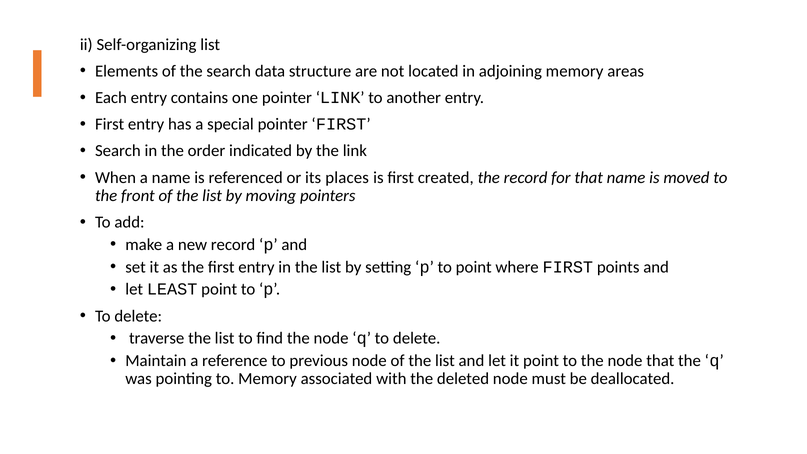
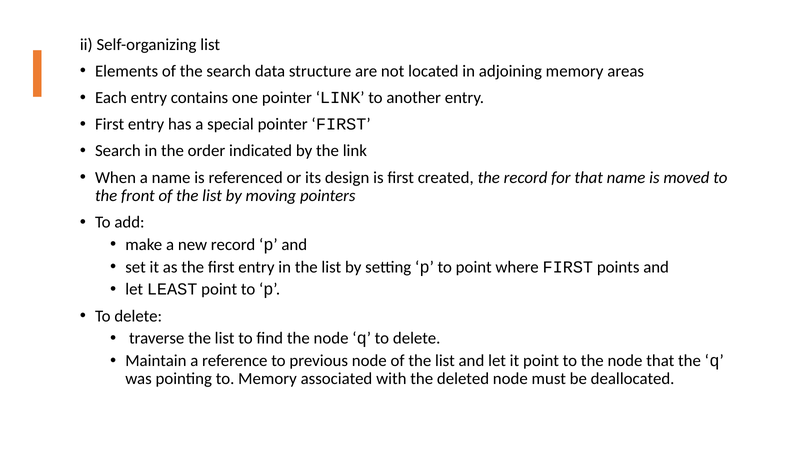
places: places -> design
